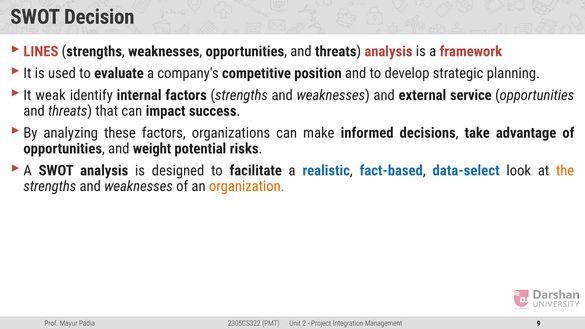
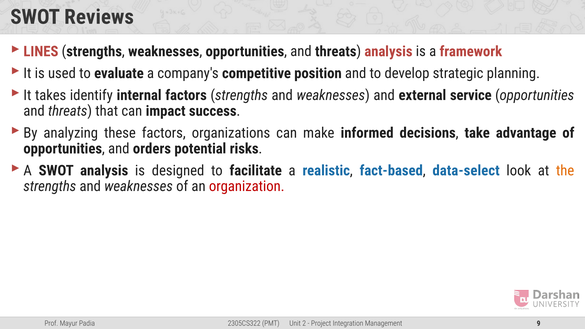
Decision: Decision -> Reviews
weak: weak -> takes
weight: weight -> orders
organization colour: orange -> red
